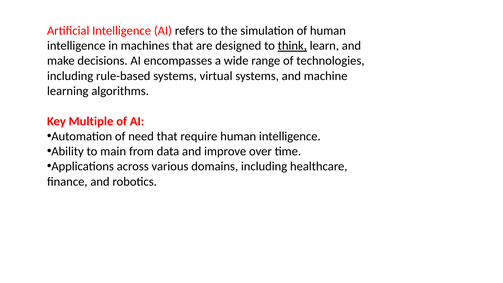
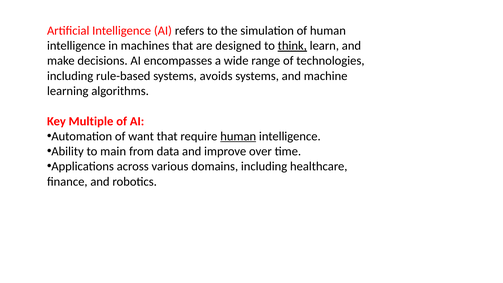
virtual: virtual -> avoids
need: need -> want
human at (238, 136) underline: none -> present
